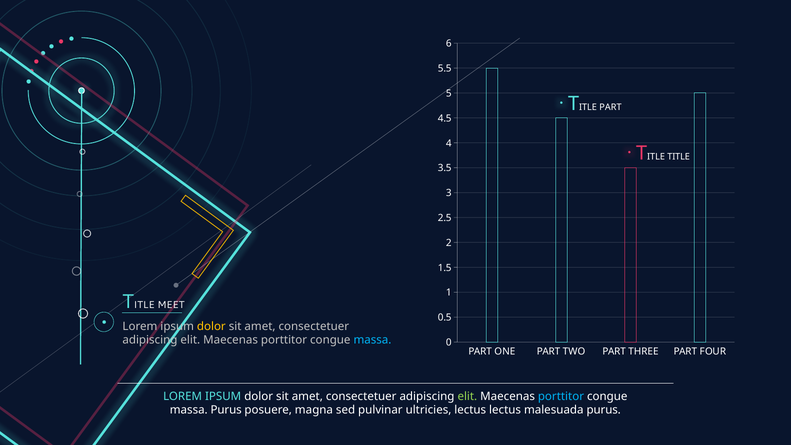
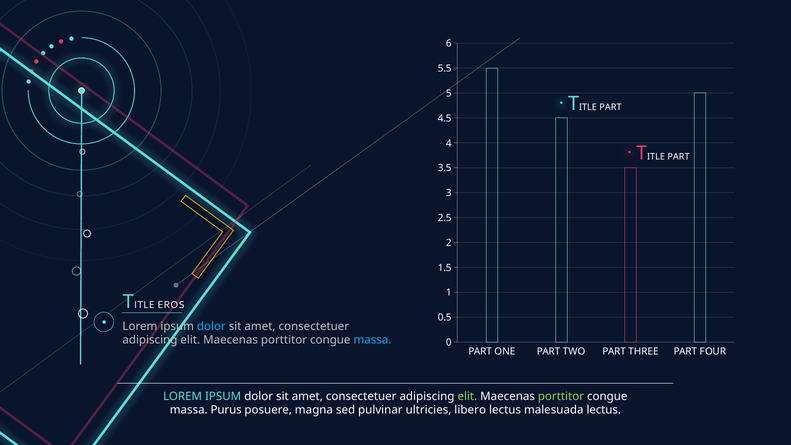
TITLE at (679, 157): TITLE -> PART
MEET: MEET -> EROS
dolor at (211, 326) colour: yellow -> light blue
porttitor at (561, 396) colour: light blue -> light green
ultricies lectus: lectus -> libero
malesuada purus: purus -> lectus
